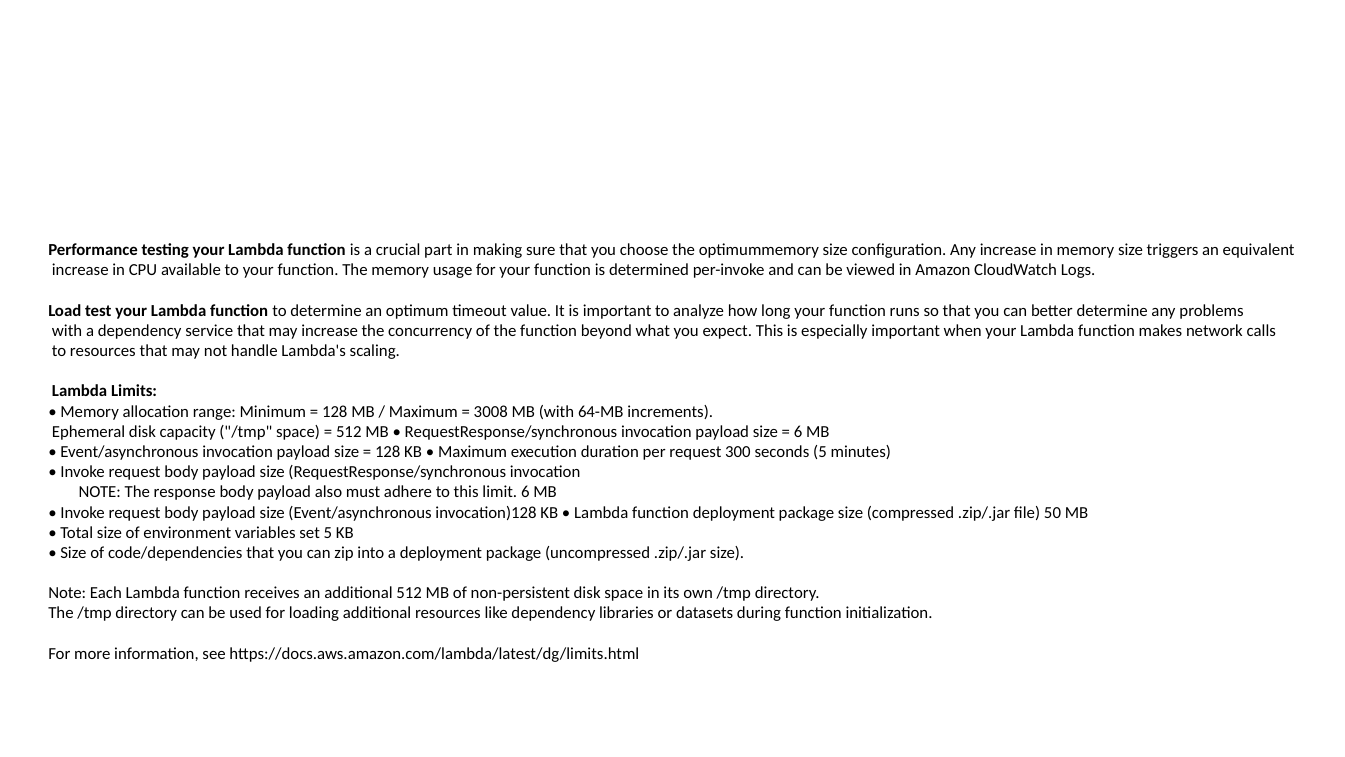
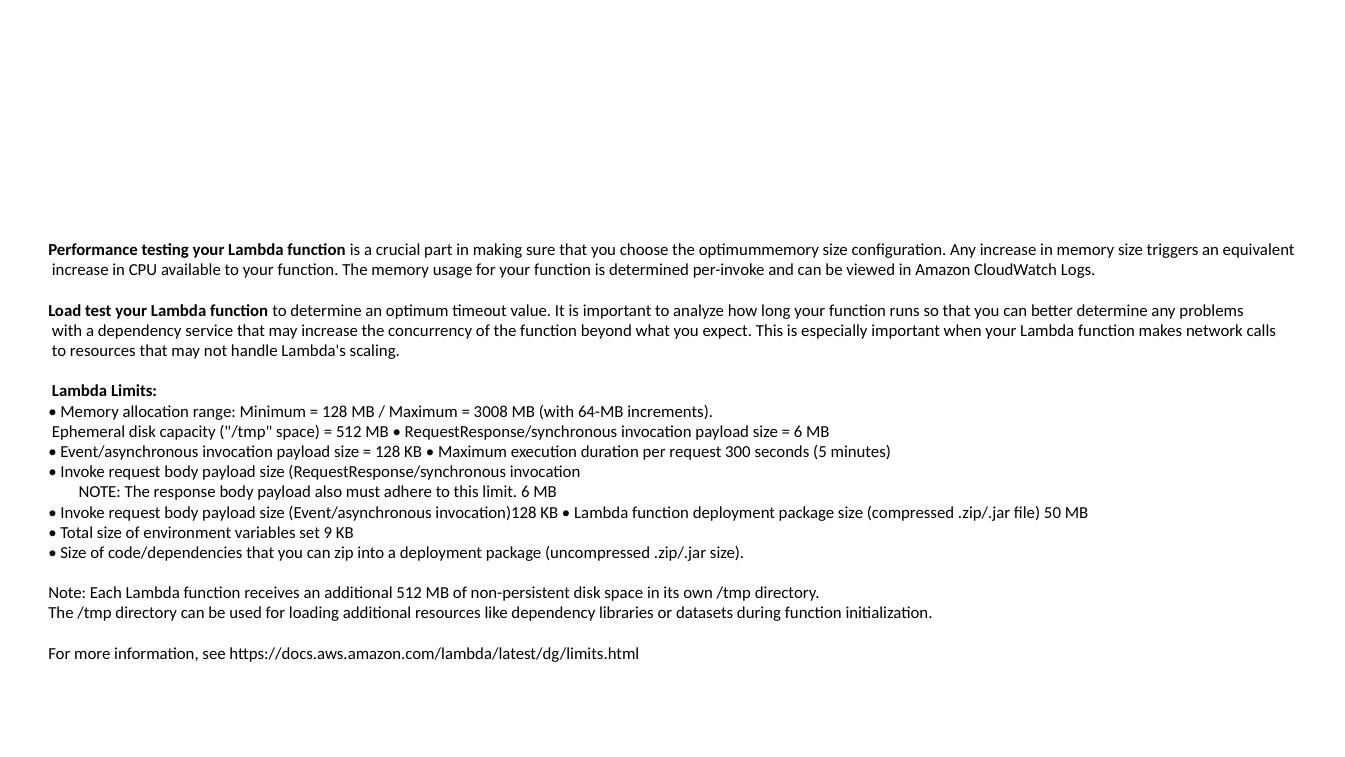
set 5: 5 -> 9
